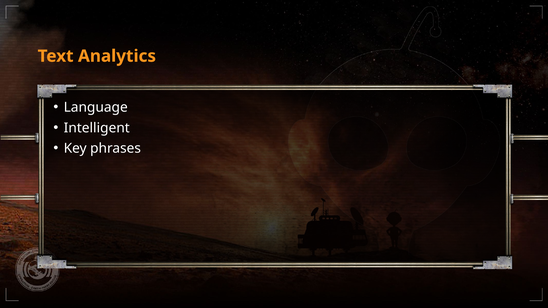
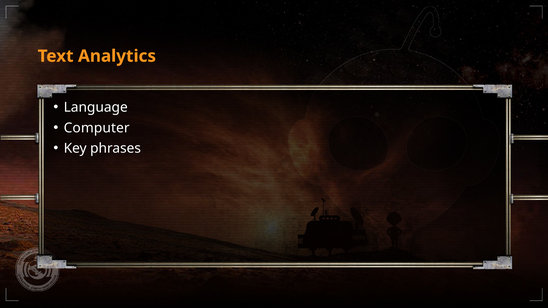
Intelligent: Intelligent -> Computer
